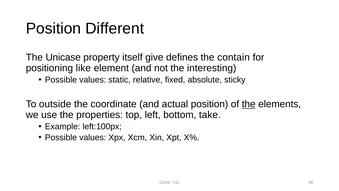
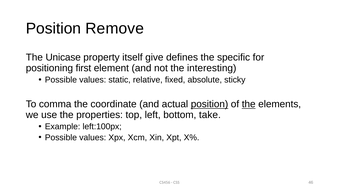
Different: Different -> Remove
contain: contain -> specific
like: like -> first
outside: outside -> comma
position at (210, 104) underline: none -> present
